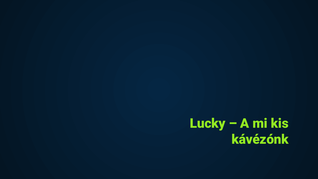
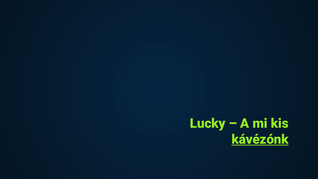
kávézónk underline: none -> present
